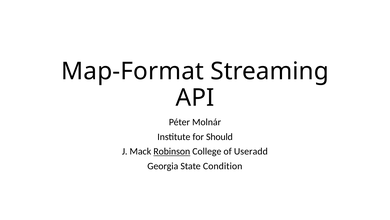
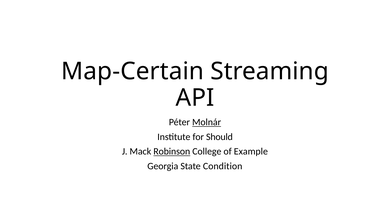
Map-Format: Map-Format -> Map-Certain
Molnár underline: none -> present
Useradd: Useradd -> Example
